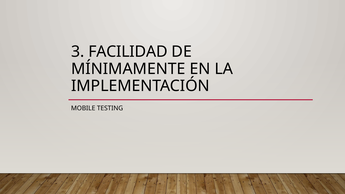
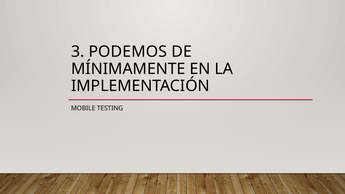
FACILIDAD: FACILIDAD -> PODEMOS
